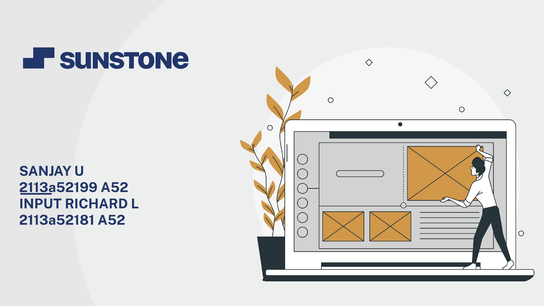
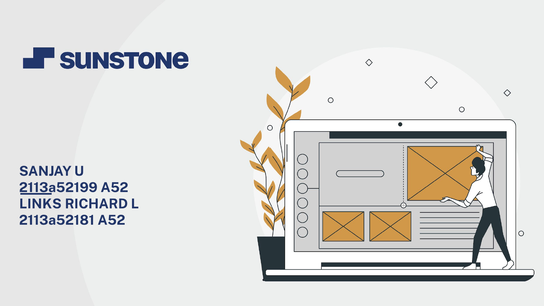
INPUT: INPUT -> LINKS
